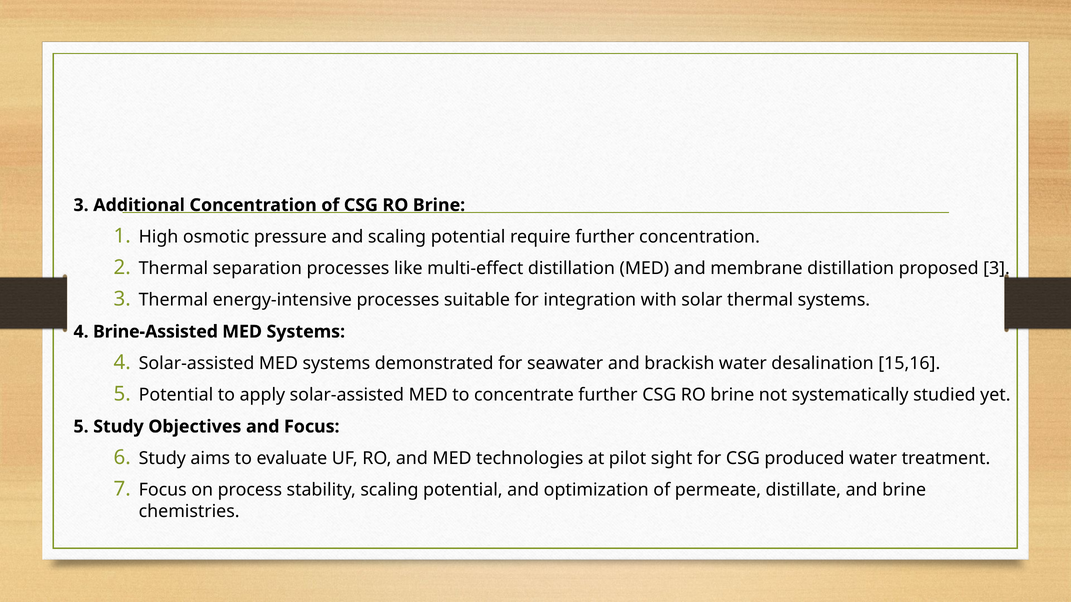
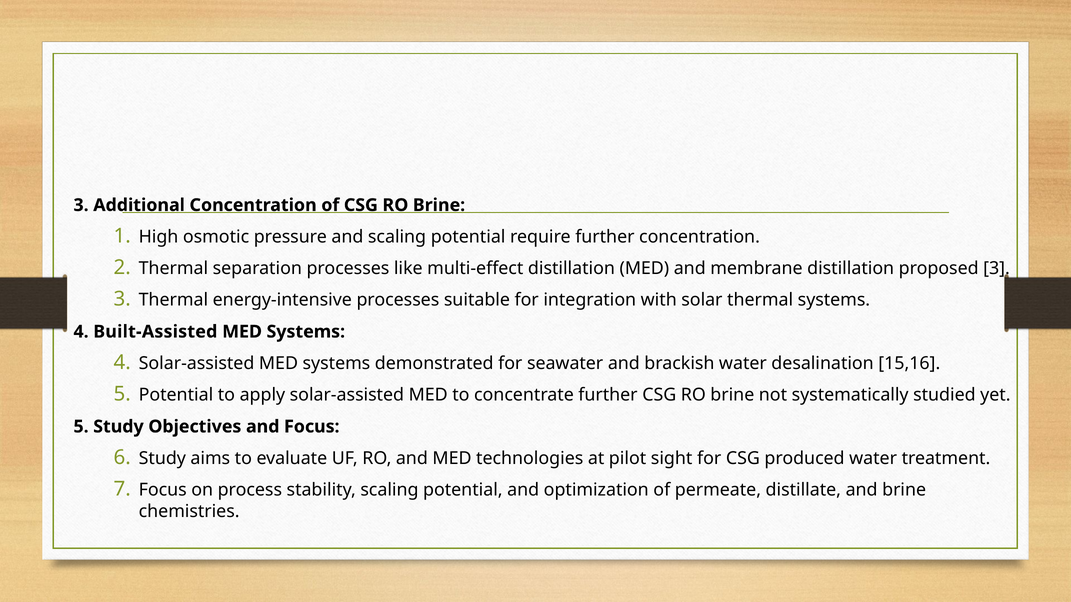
Brine-Assisted: Brine-Assisted -> Built-Assisted
